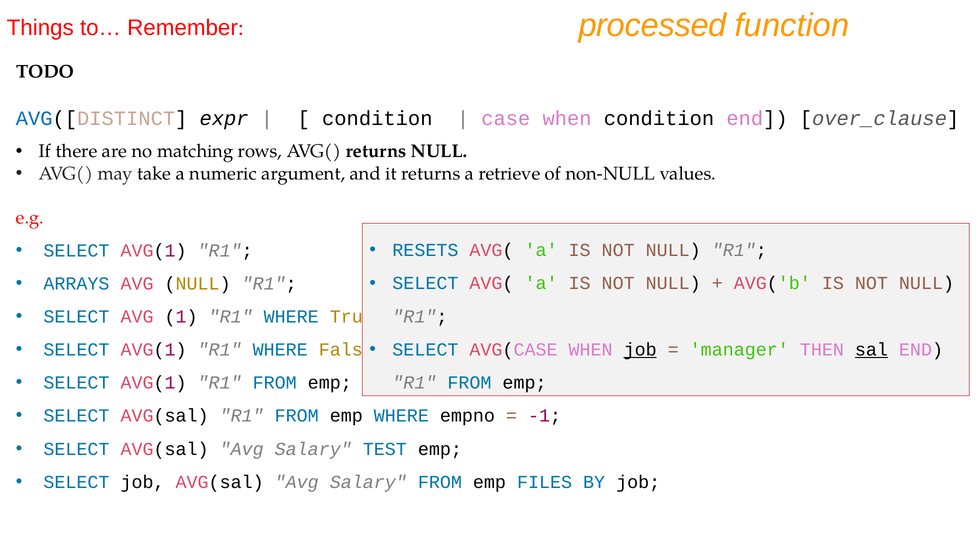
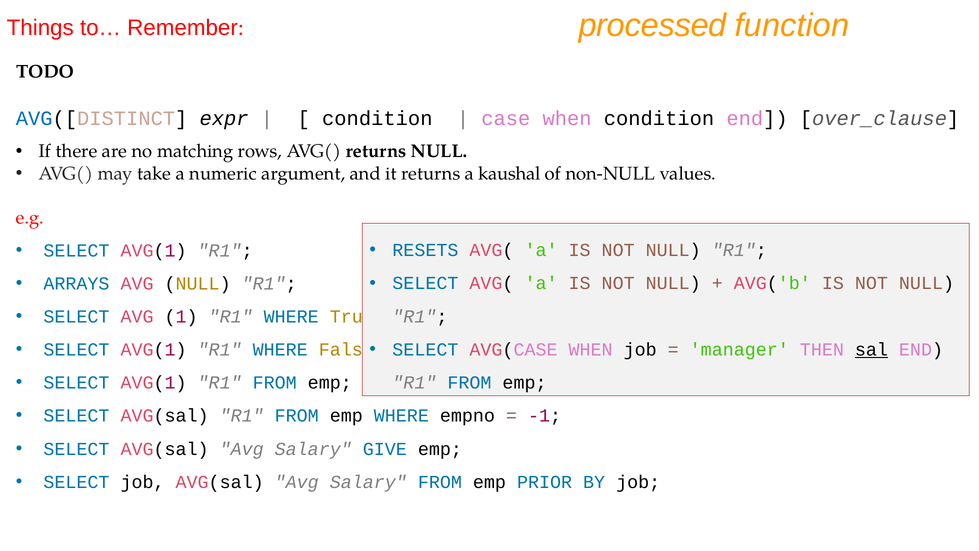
retrieve: retrieve -> kaushal
job at (640, 349) underline: present -> none
TEST: TEST -> GIVE
FILES: FILES -> PRIOR
